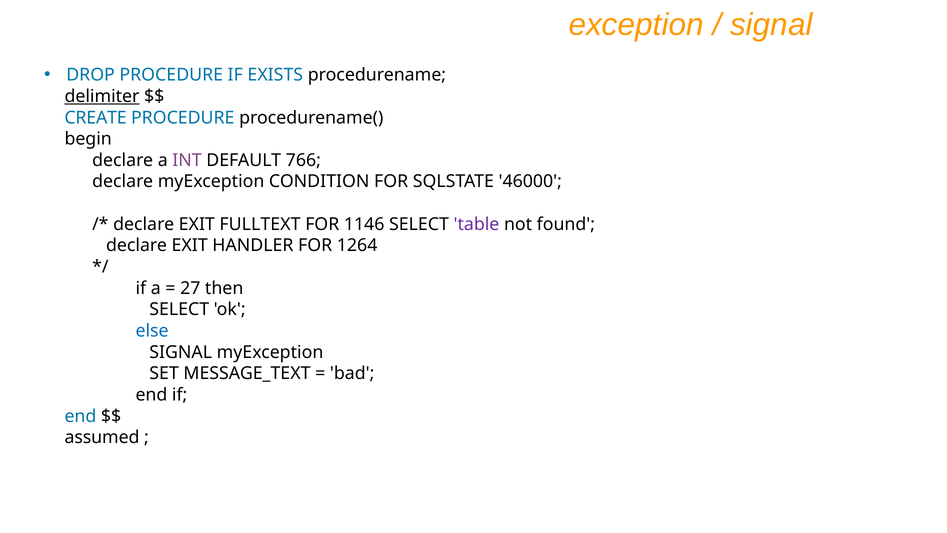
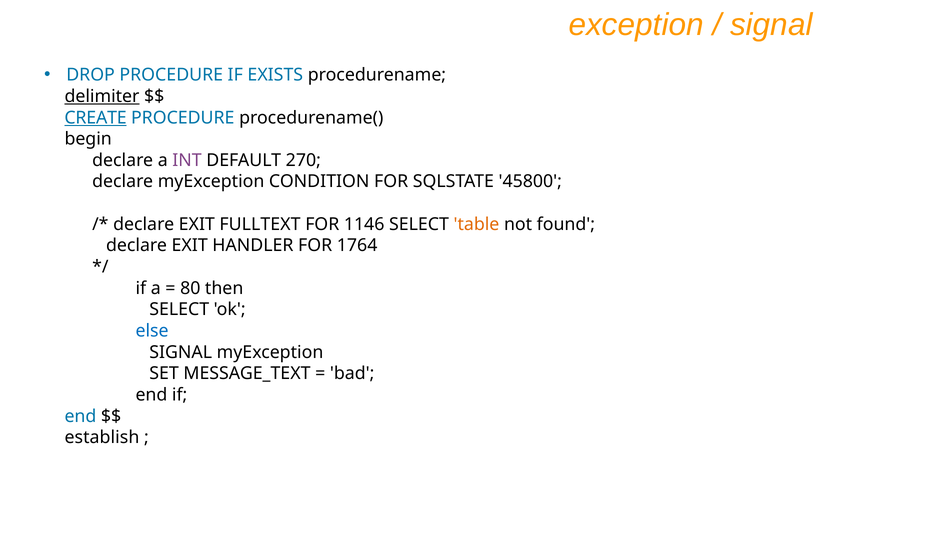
CREATE underline: none -> present
766: 766 -> 270
46000: 46000 -> 45800
table colour: purple -> orange
1264: 1264 -> 1764
27: 27 -> 80
assumed: assumed -> establish
